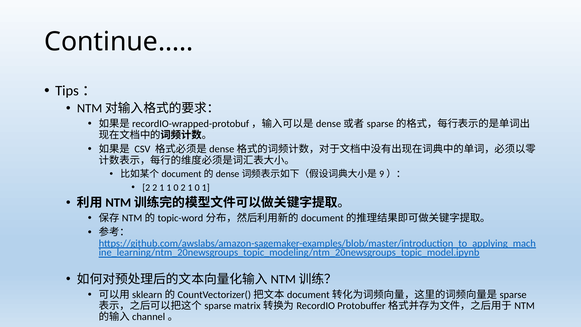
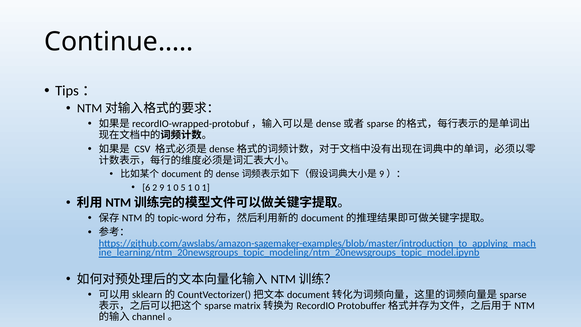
2 at (146, 187): 2 -> 6
1 at (162, 187): 1 -> 9
0 2: 2 -> 5
